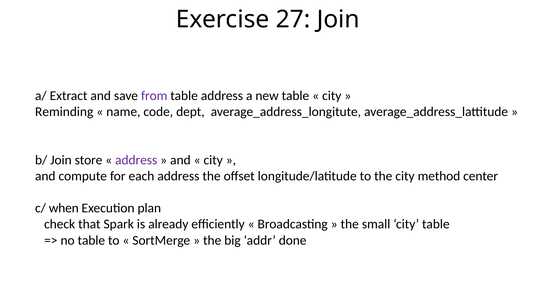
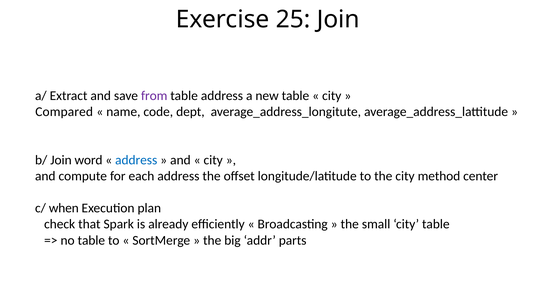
27: 27 -> 25
Reminding: Reminding -> Compared
store: store -> word
address at (136, 160) colour: purple -> blue
done: done -> parts
